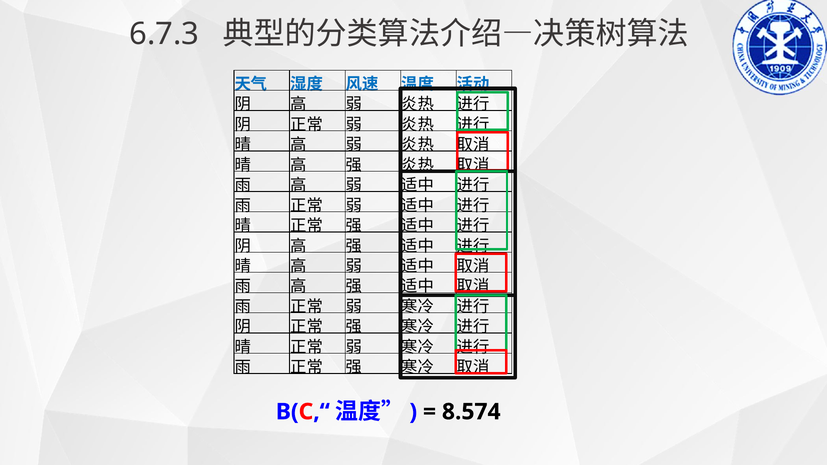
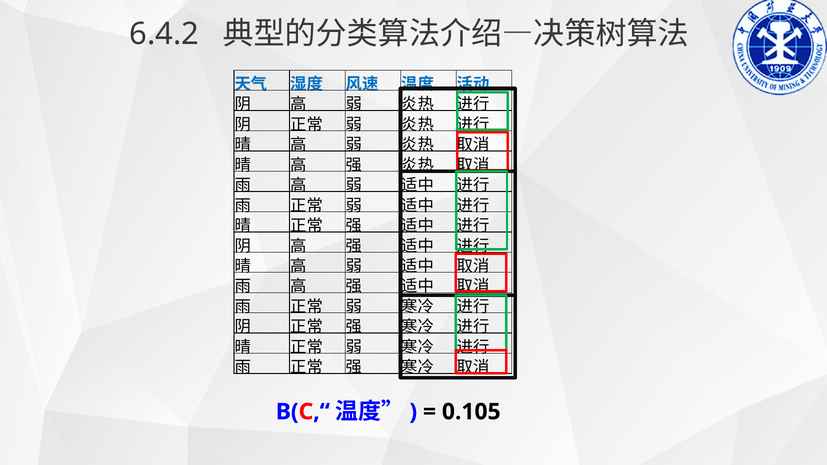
6.7.3: 6.7.3 -> 6.4.2
8.574: 8.574 -> 0.105
